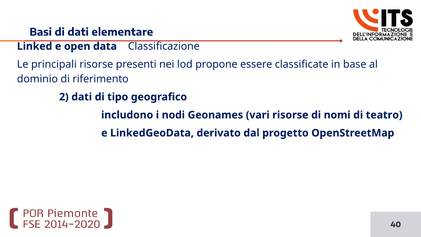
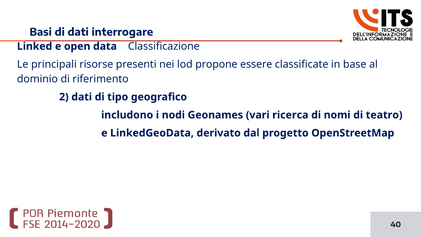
elementare: elementare -> interrogare
vari risorse: risorse -> ricerca
